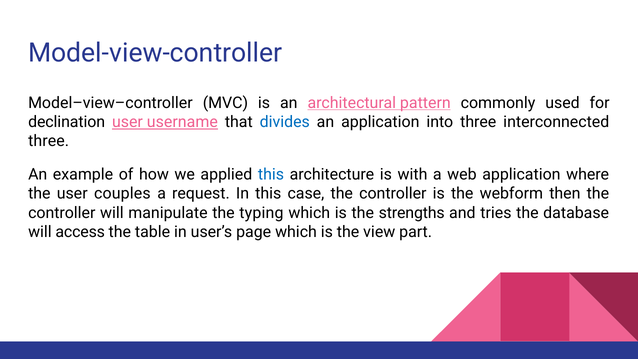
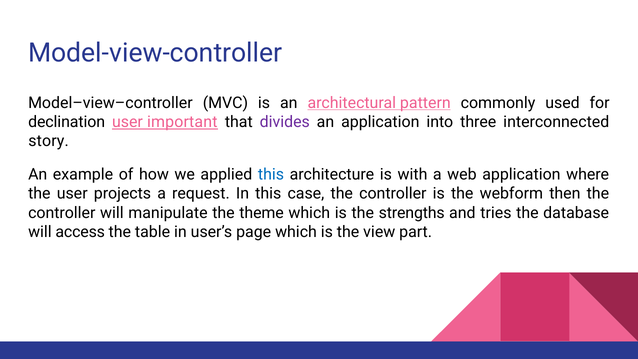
username: username -> important
divides colour: blue -> purple
three at (49, 141): three -> story
couples: couples -> projects
typing: typing -> theme
